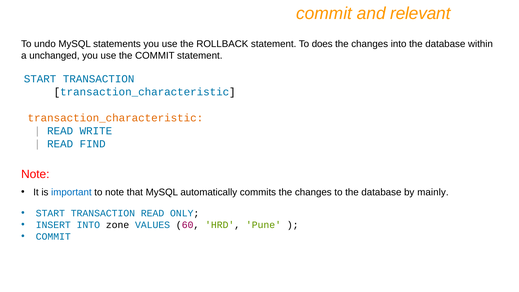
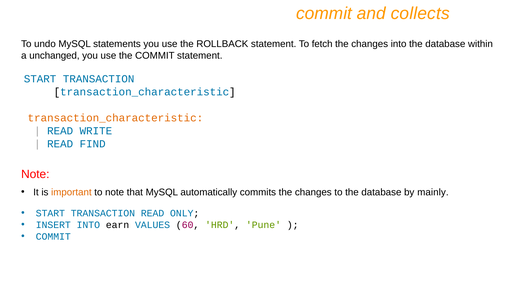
relevant: relevant -> collects
does: does -> fetch
important colour: blue -> orange
zone: zone -> earn
